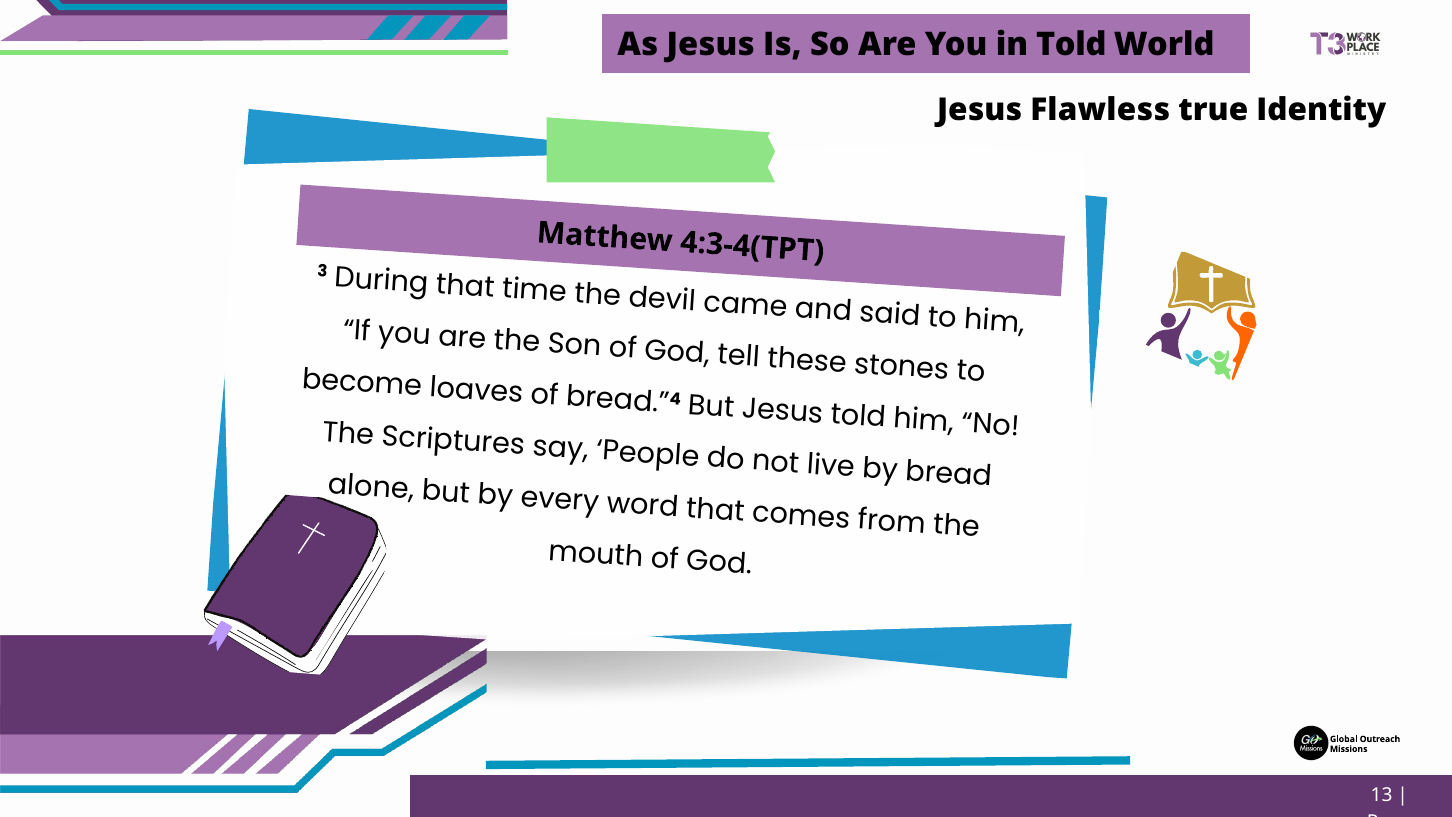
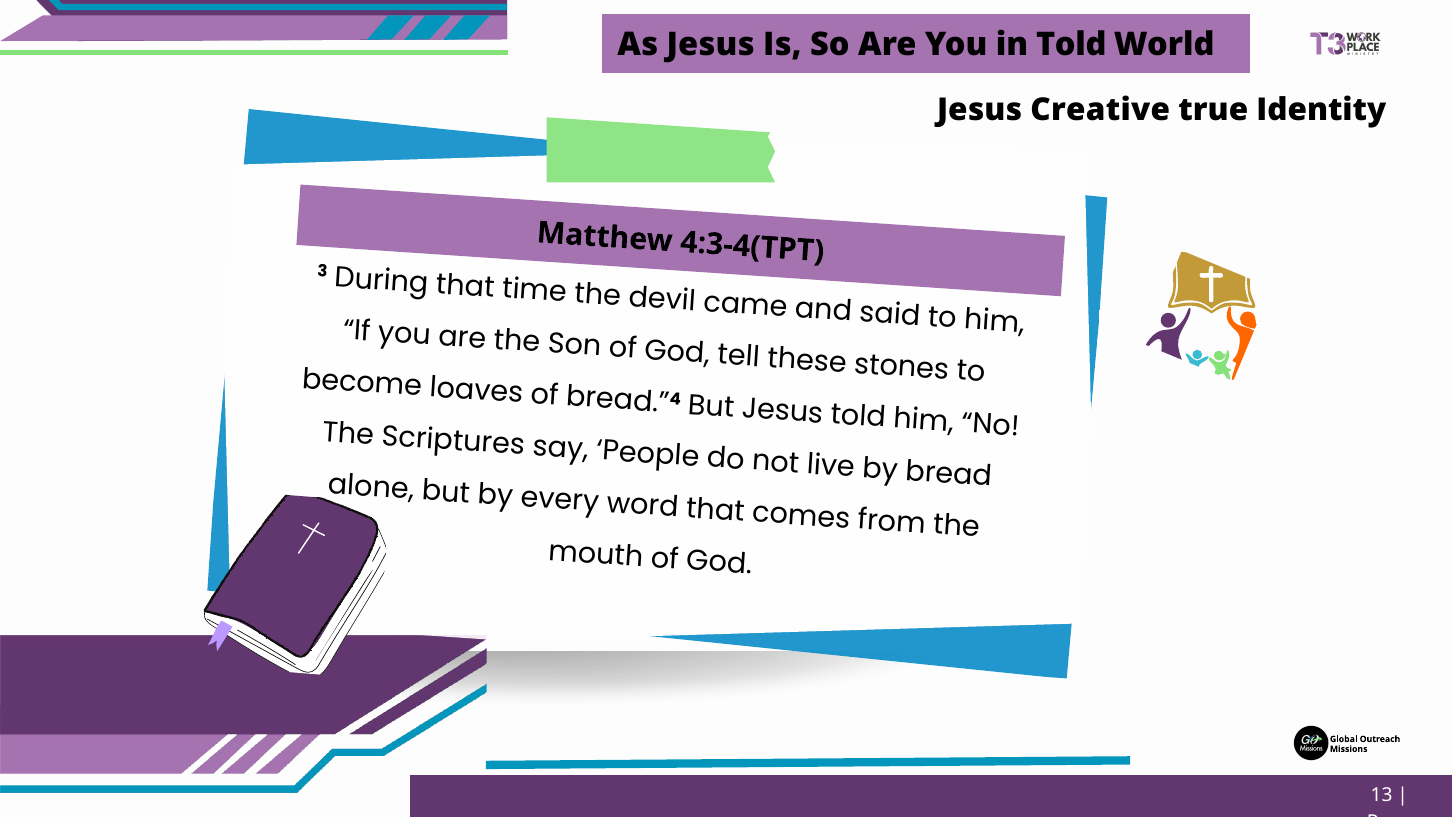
Flawless: Flawless -> Creative
